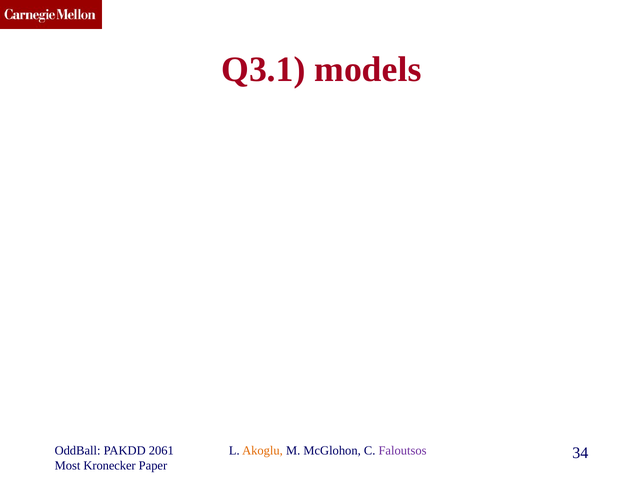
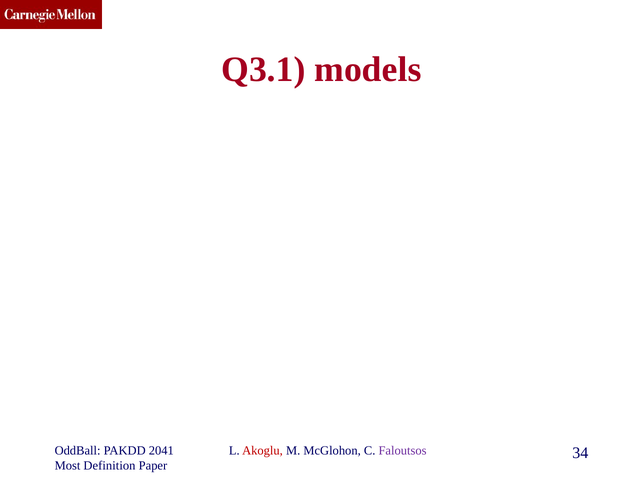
2061: 2061 -> 2041
Akoglu colour: orange -> red
Kronecker: Kronecker -> Definition
